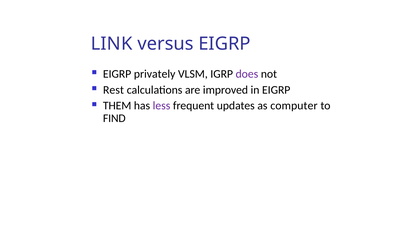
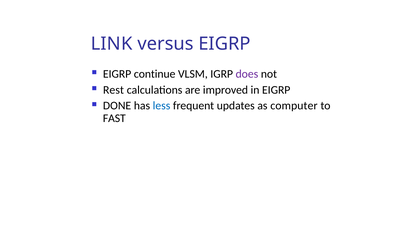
privately: privately -> continue
THEM: THEM -> DONE
less colour: purple -> blue
FIND: FIND -> FAST
